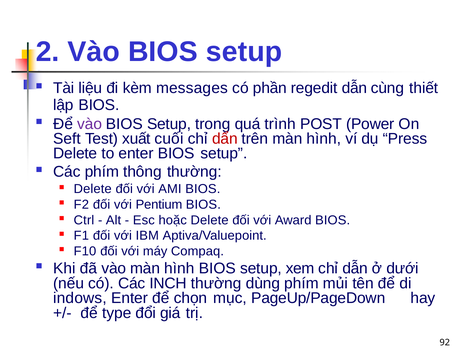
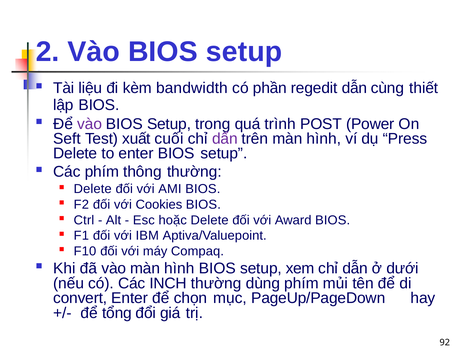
messages: messages -> bandwidth
dẩn colour: red -> purple
Pentium: Pentium -> Cookies
indows: indows -> convert
type: type -> tổng
